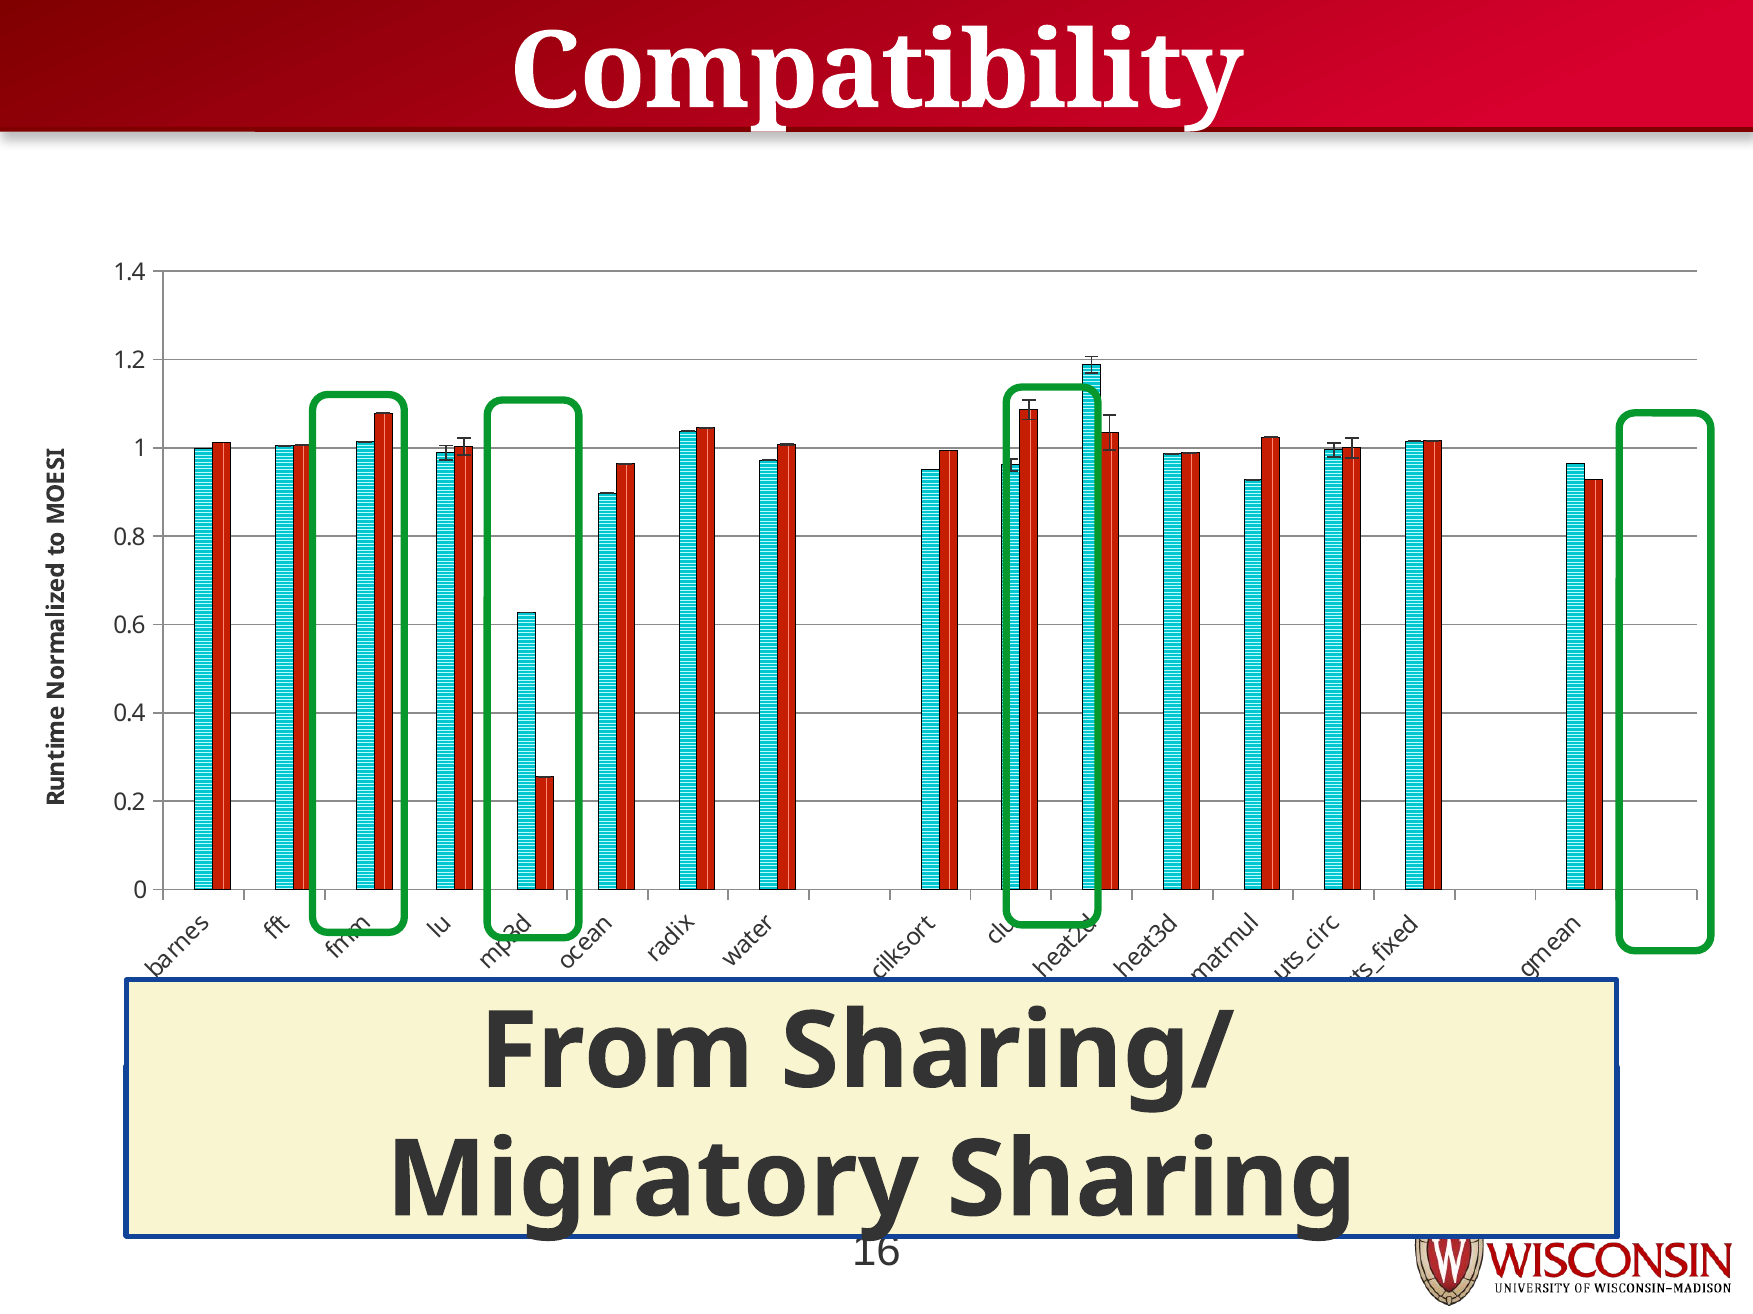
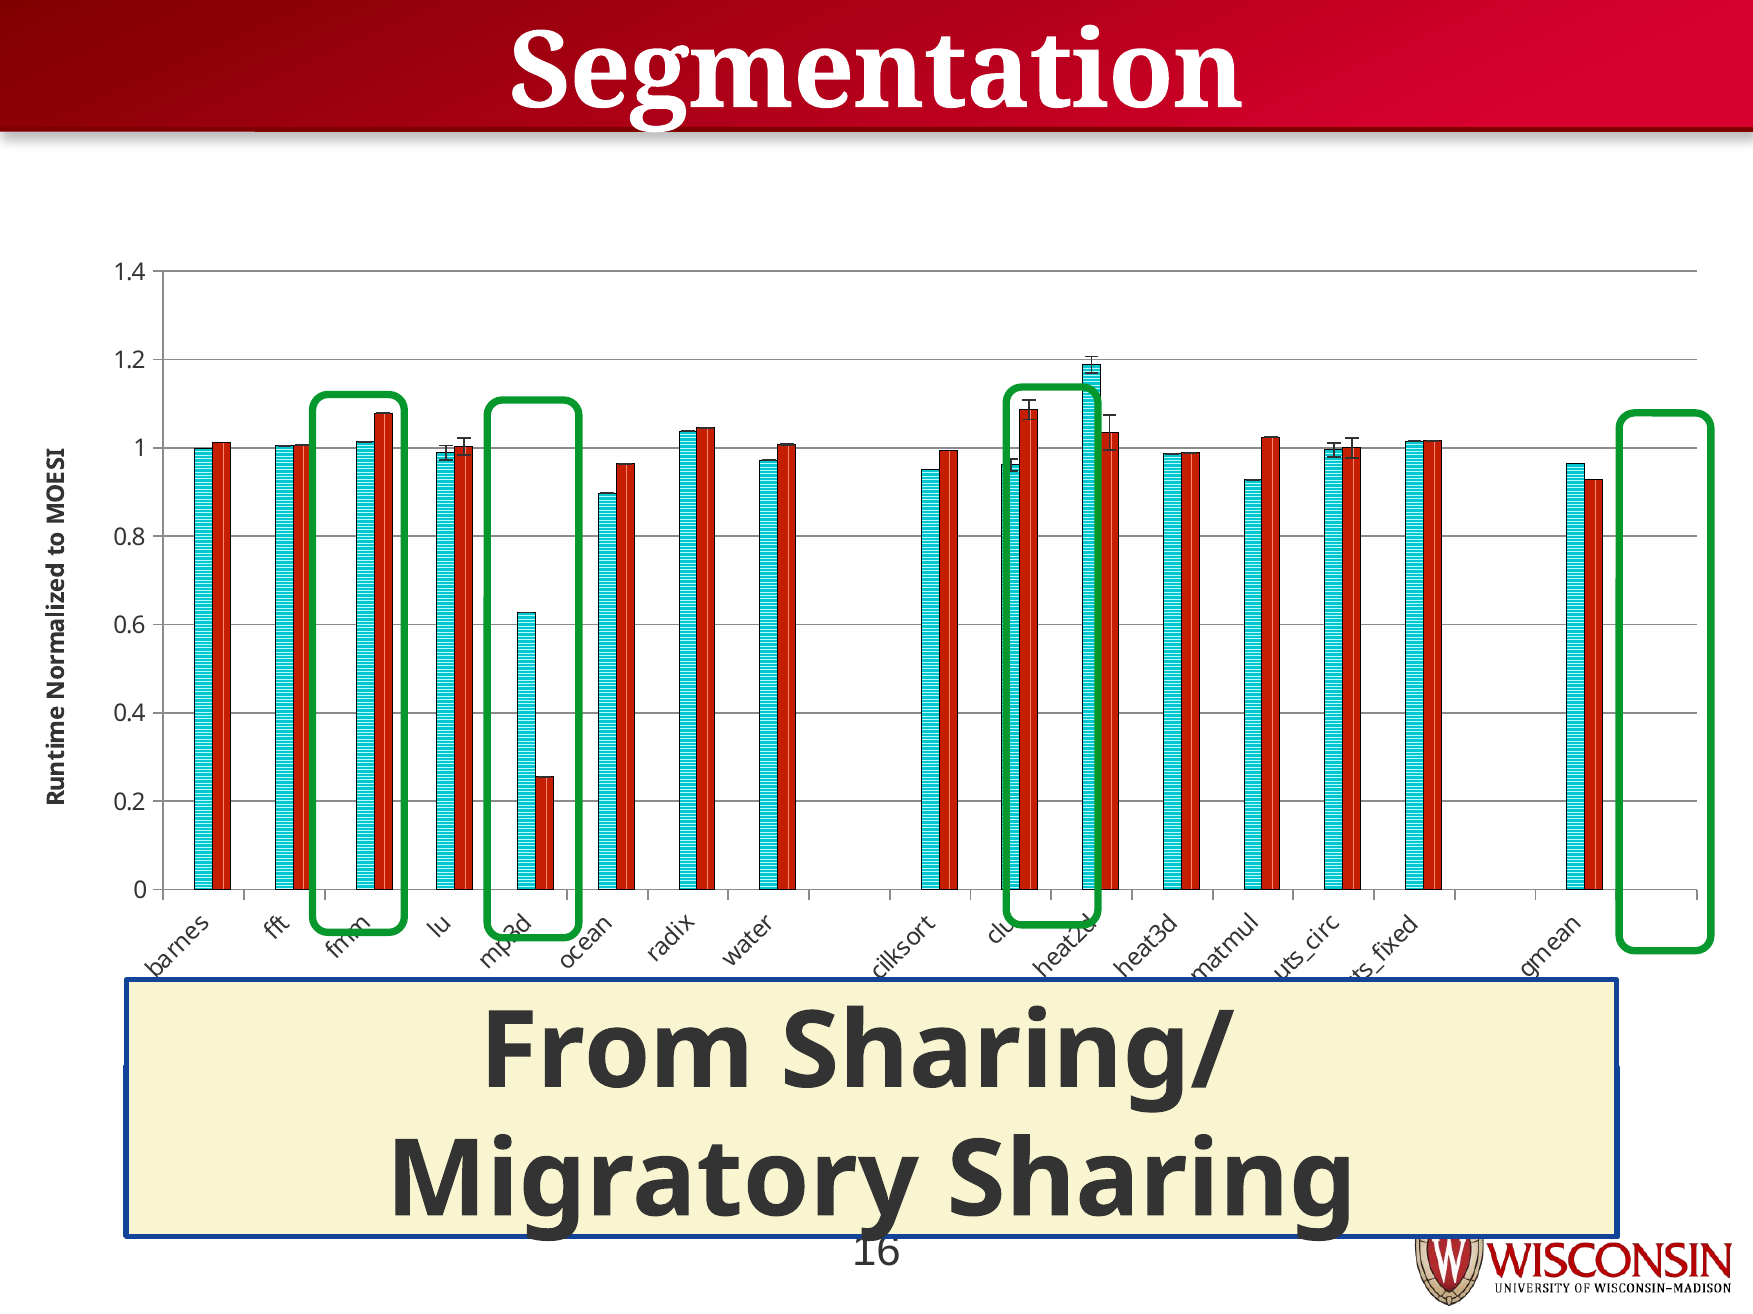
Compatibility: Compatibility -> Segmentation
